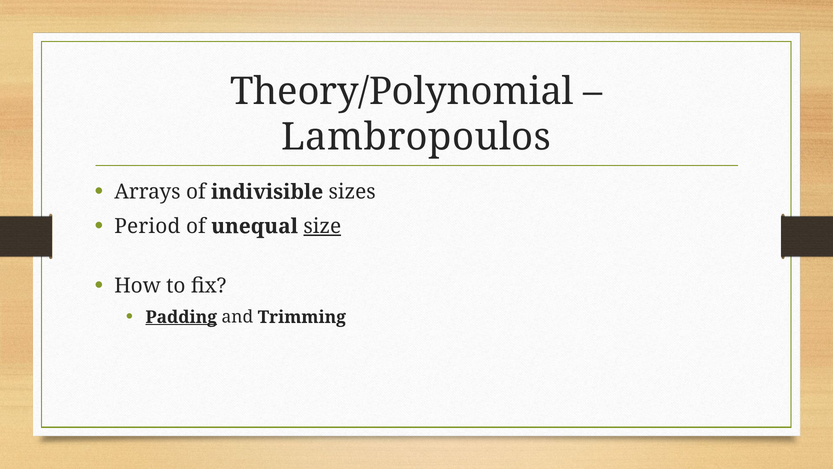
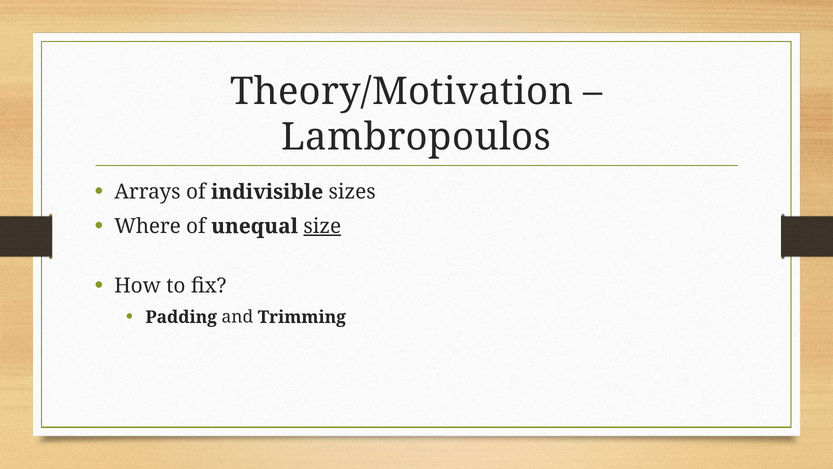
Theory/Polynomial: Theory/Polynomial -> Theory/Motivation
Period: Period -> Where
Padding underline: present -> none
